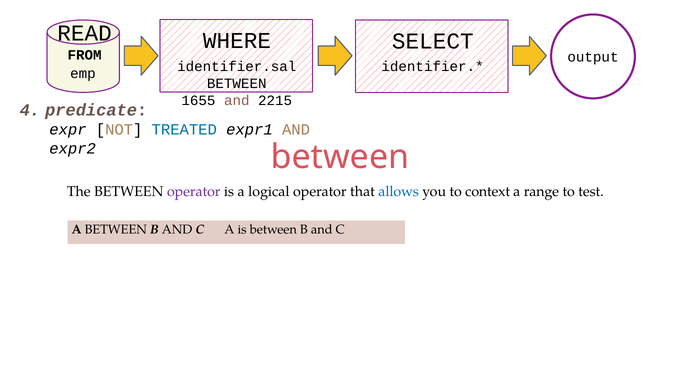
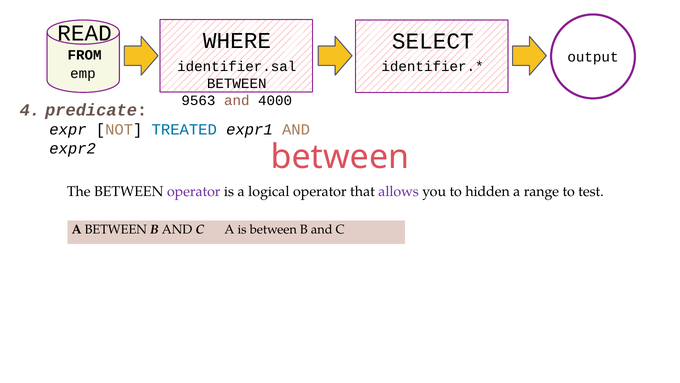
1655: 1655 -> 9563
2215: 2215 -> 4000
allows colour: blue -> purple
context: context -> hidden
